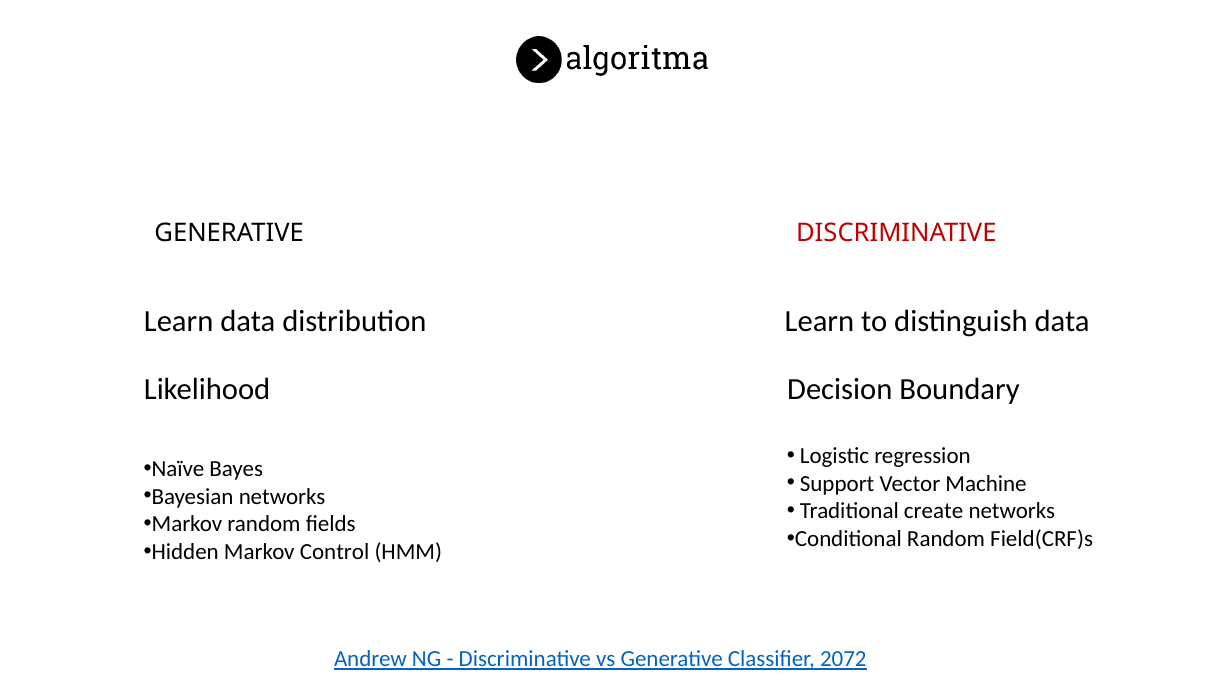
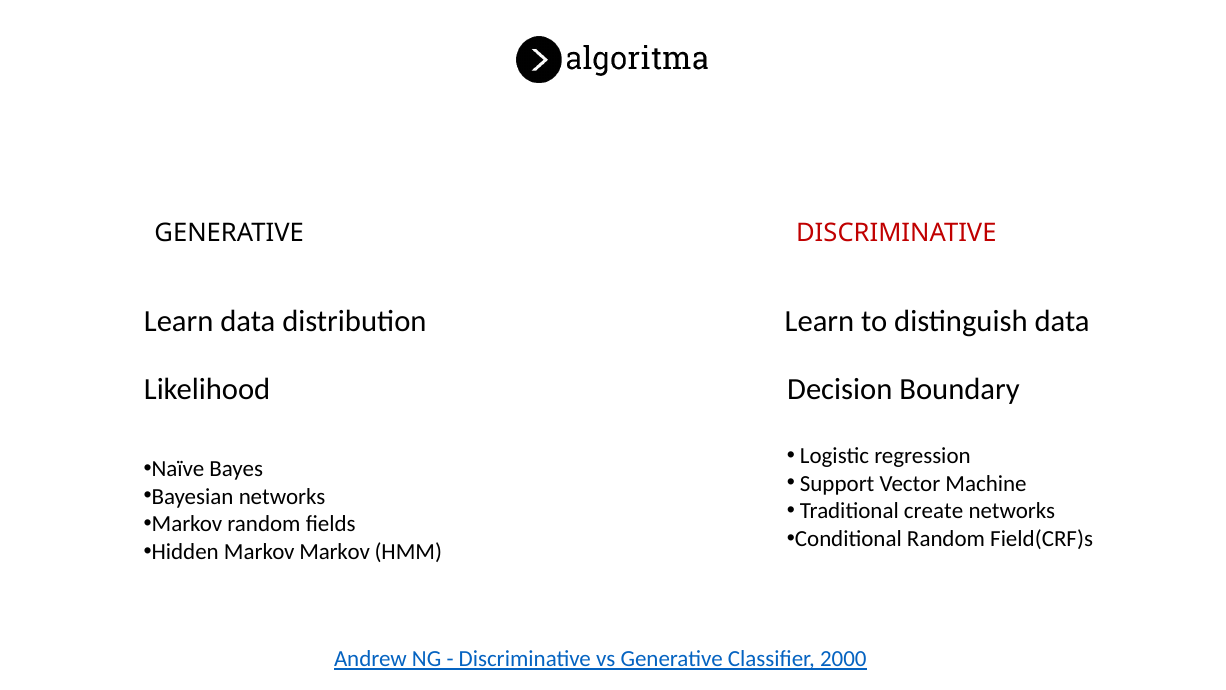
Markov Control: Control -> Markov
2072: 2072 -> 2000
